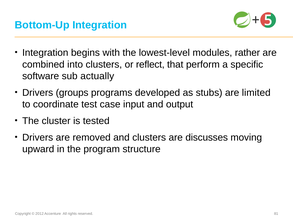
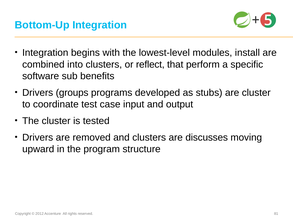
rather: rather -> install
actually: actually -> benefits
are limited: limited -> cluster
